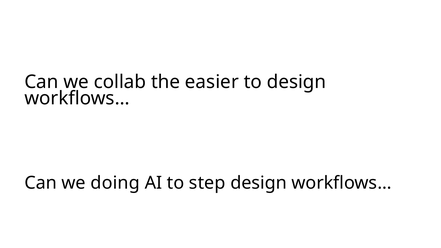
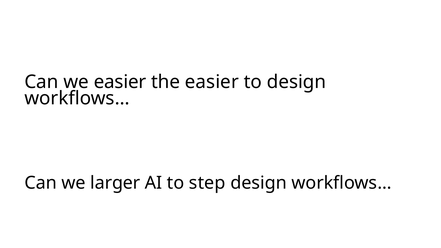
we collab: collab -> easier
doing: doing -> larger
